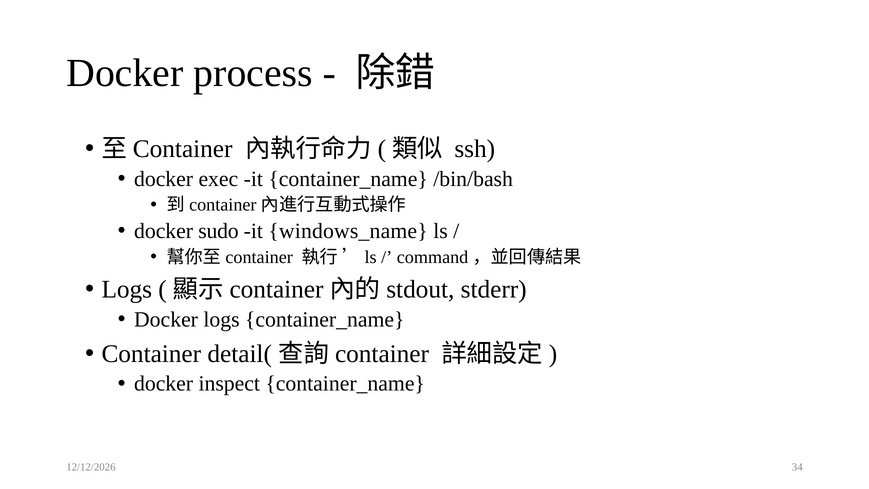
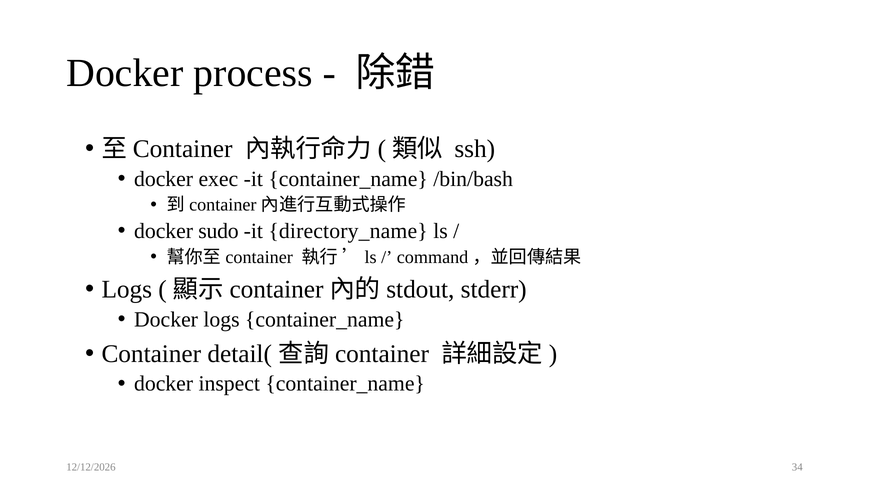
windows_name: windows_name -> directory_name
